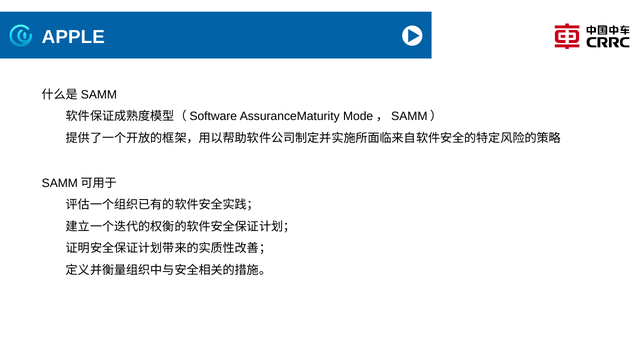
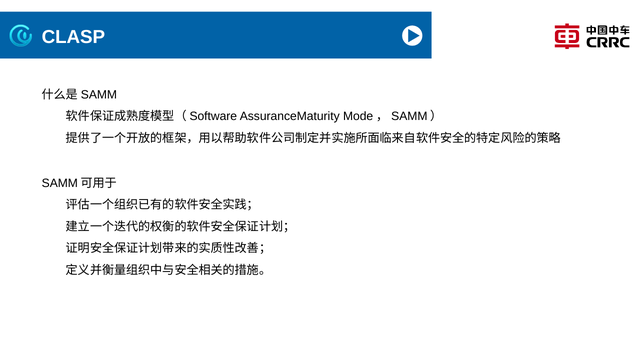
APPLE: APPLE -> CLASP
